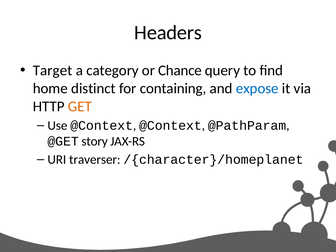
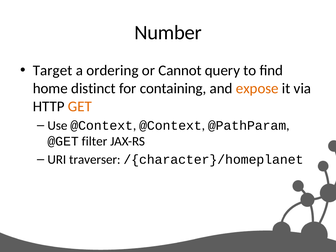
Headers: Headers -> Number
category: category -> ordering
Chance: Chance -> Cannot
expose colour: blue -> orange
story: story -> filter
